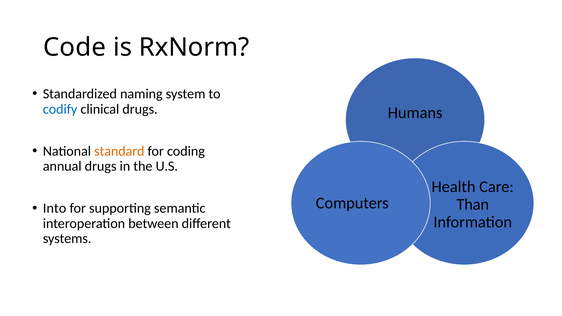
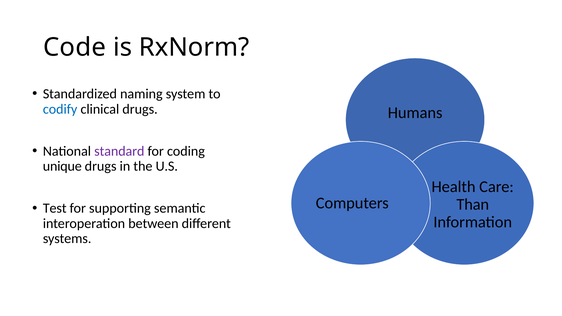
standard colour: orange -> purple
annual: annual -> unique
Into: Into -> Test
